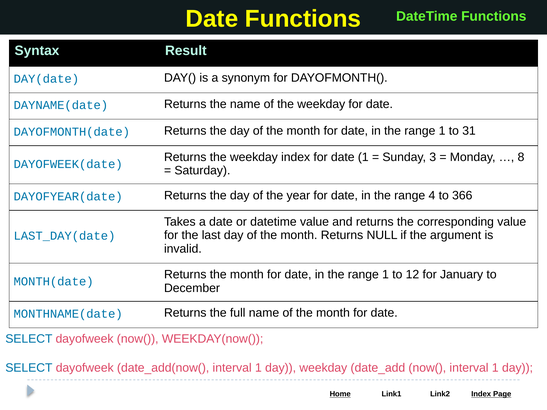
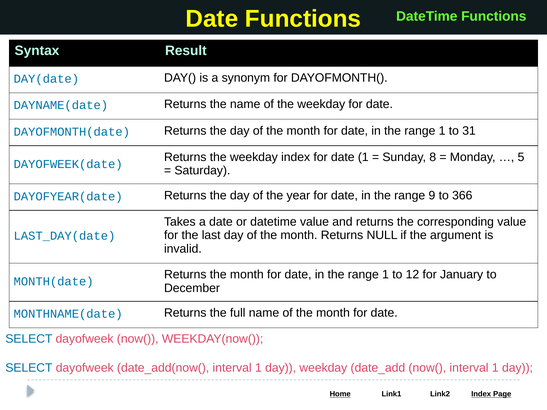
3: 3 -> 8
8: 8 -> 5
4: 4 -> 9
